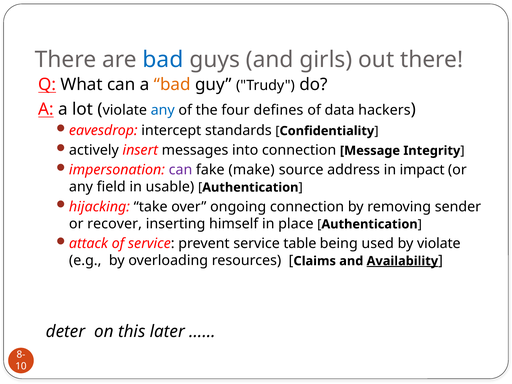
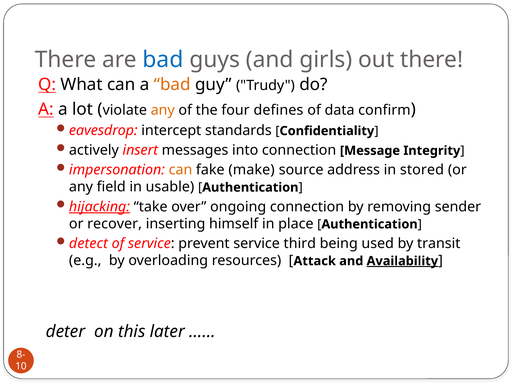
any at (163, 110) colour: blue -> orange
hackers: hackers -> confirm
can at (180, 170) colour: purple -> orange
impact: impact -> stored
hijacking underline: none -> present
attack: attack -> detect
table: table -> third
by violate: violate -> transit
Claims: Claims -> Attack
